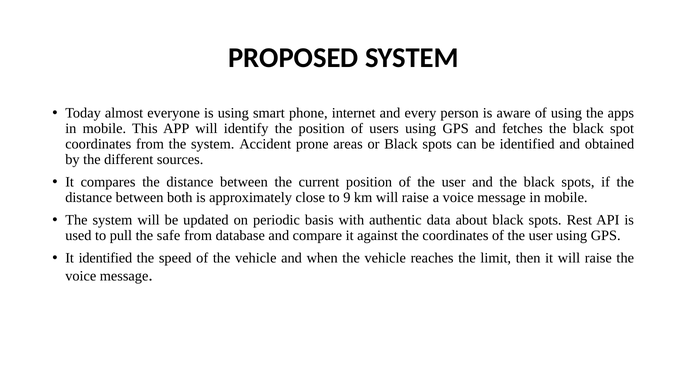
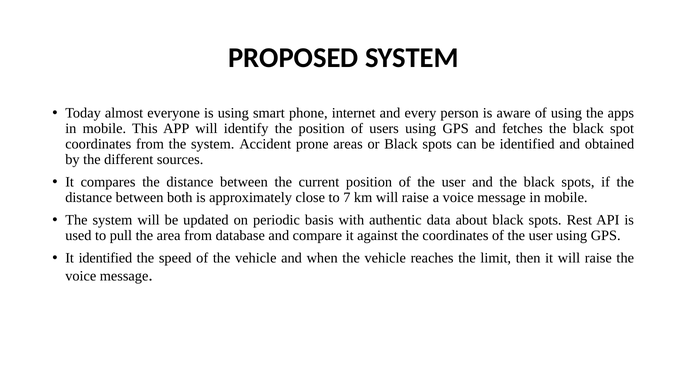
9: 9 -> 7
safe: safe -> area
